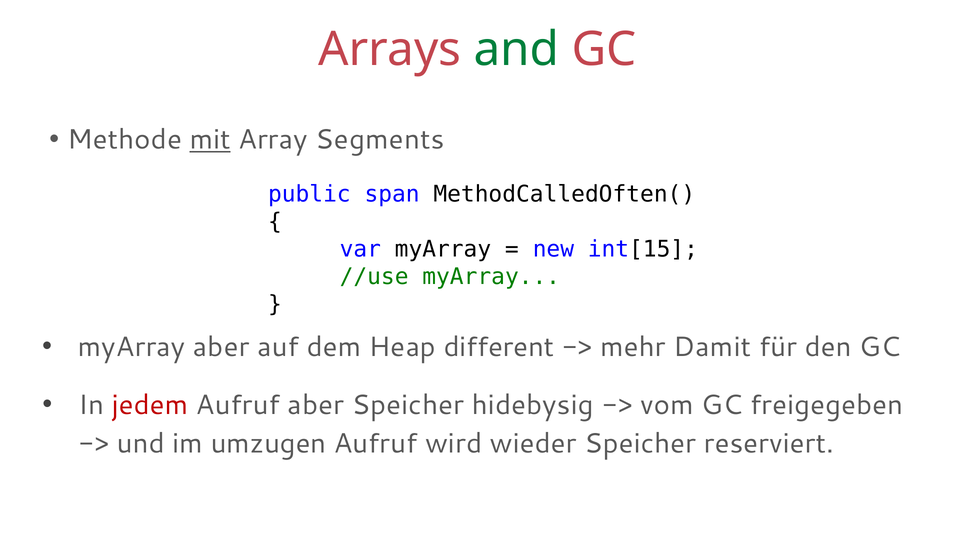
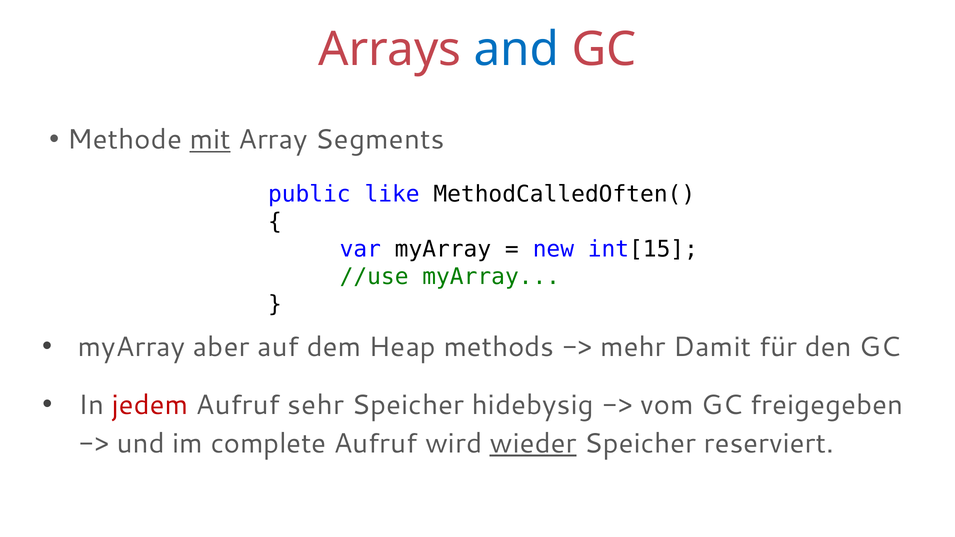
and colour: green -> blue
span: span -> like
different: different -> methods
Aufruf aber: aber -> sehr
umzugen: umzugen -> complete
wieder underline: none -> present
